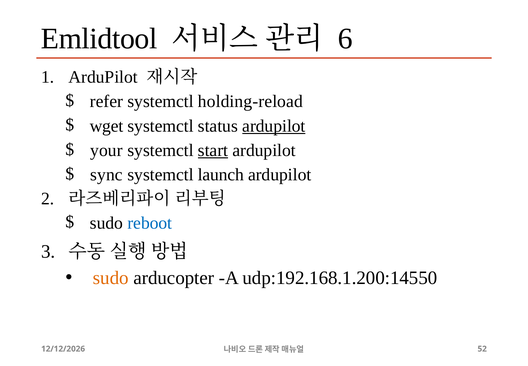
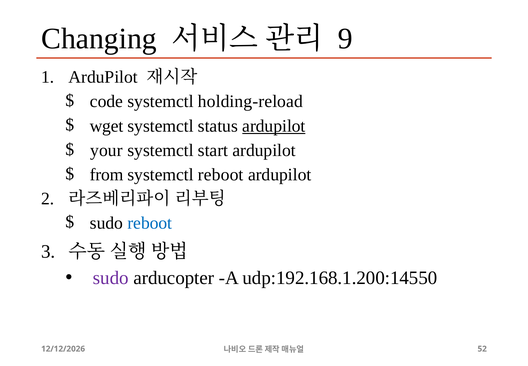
Emlidtool: Emlidtool -> Changing
6: 6 -> 9
refer: refer -> code
start underline: present -> none
sync: sync -> from
systemctl launch: launch -> reboot
sudo at (111, 277) colour: orange -> purple
